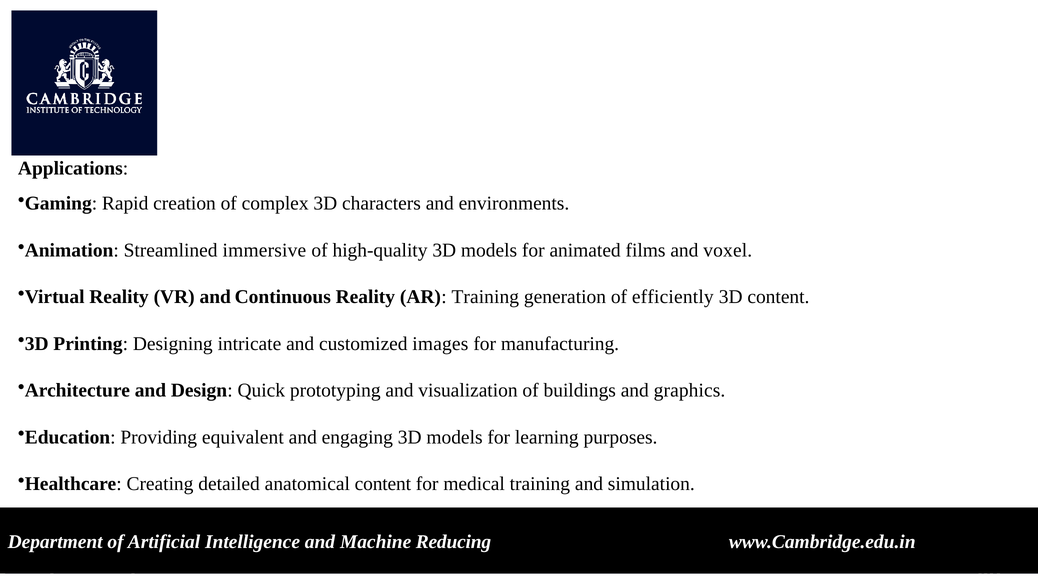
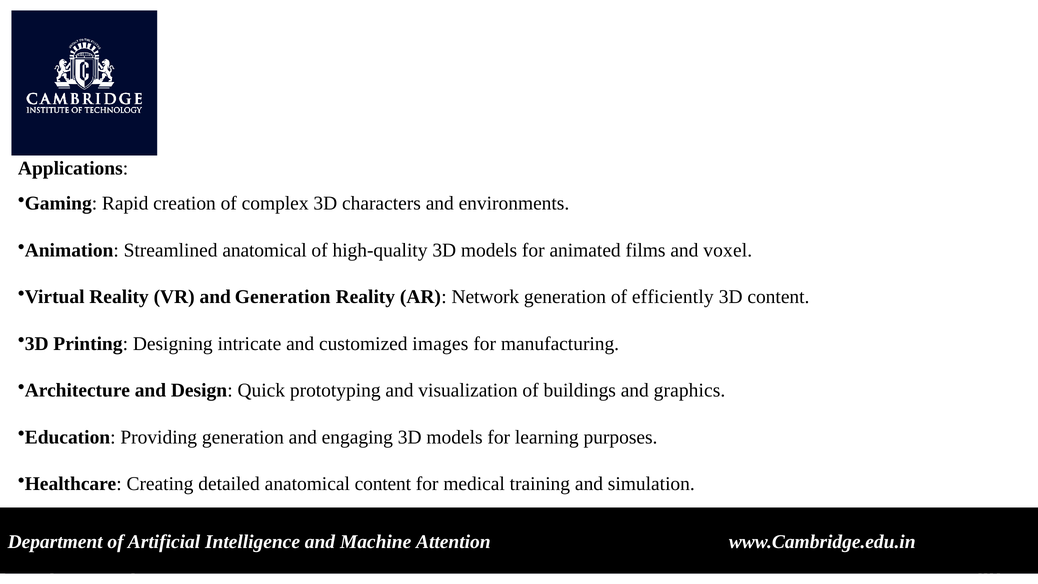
Streamlined immersive: immersive -> anatomical
and Continuous: Continuous -> Generation
AR Training: Training -> Network
Providing equivalent: equivalent -> generation
Reducing: Reducing -> Attention
